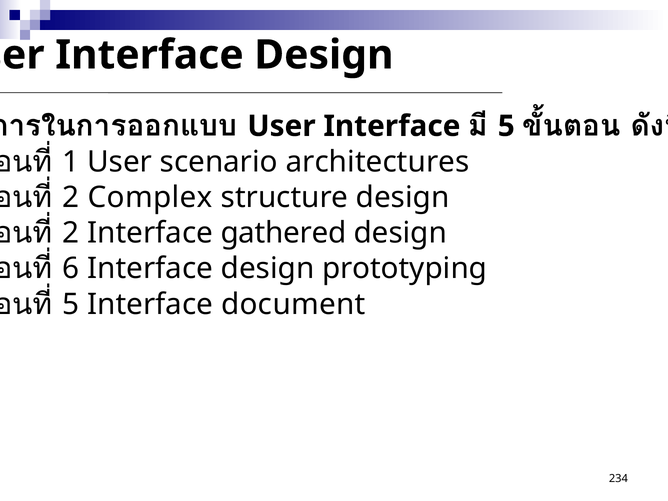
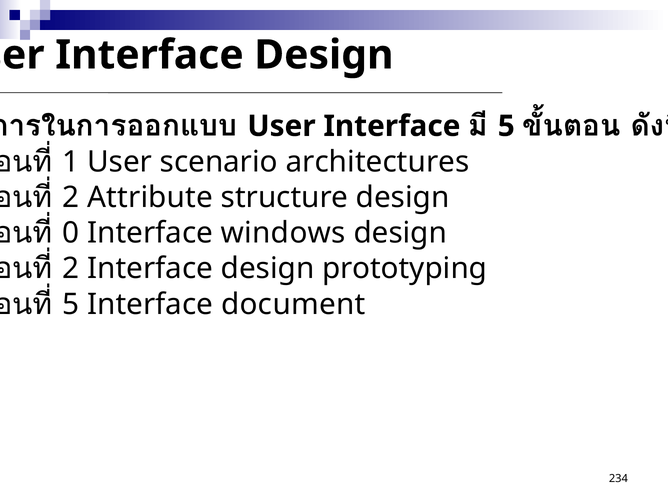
Complex: Complex -> Attribute
2 at (71, 233): 2 -> 0
gathered: gathered -> windows
6 at (71, 269): 6 -> 2
